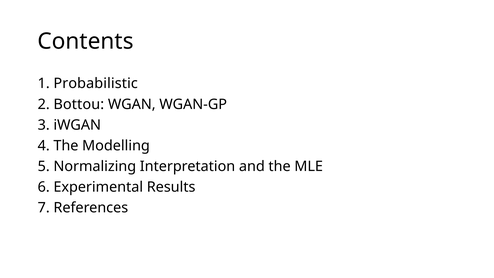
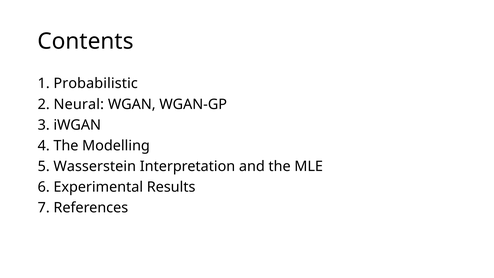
Bottou: Bottou -> Neural
Normalizing: Normalizing -> Wasserstein
